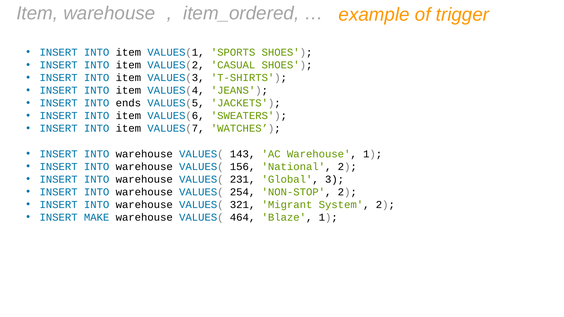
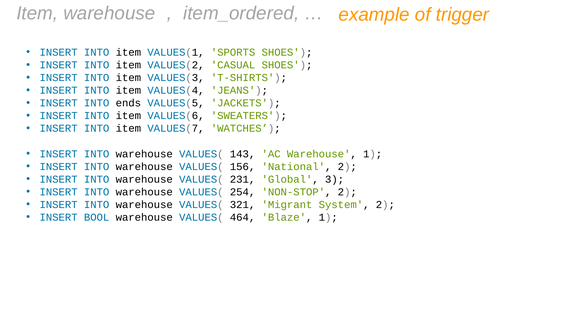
MAKE: MAKE -> BOOL
